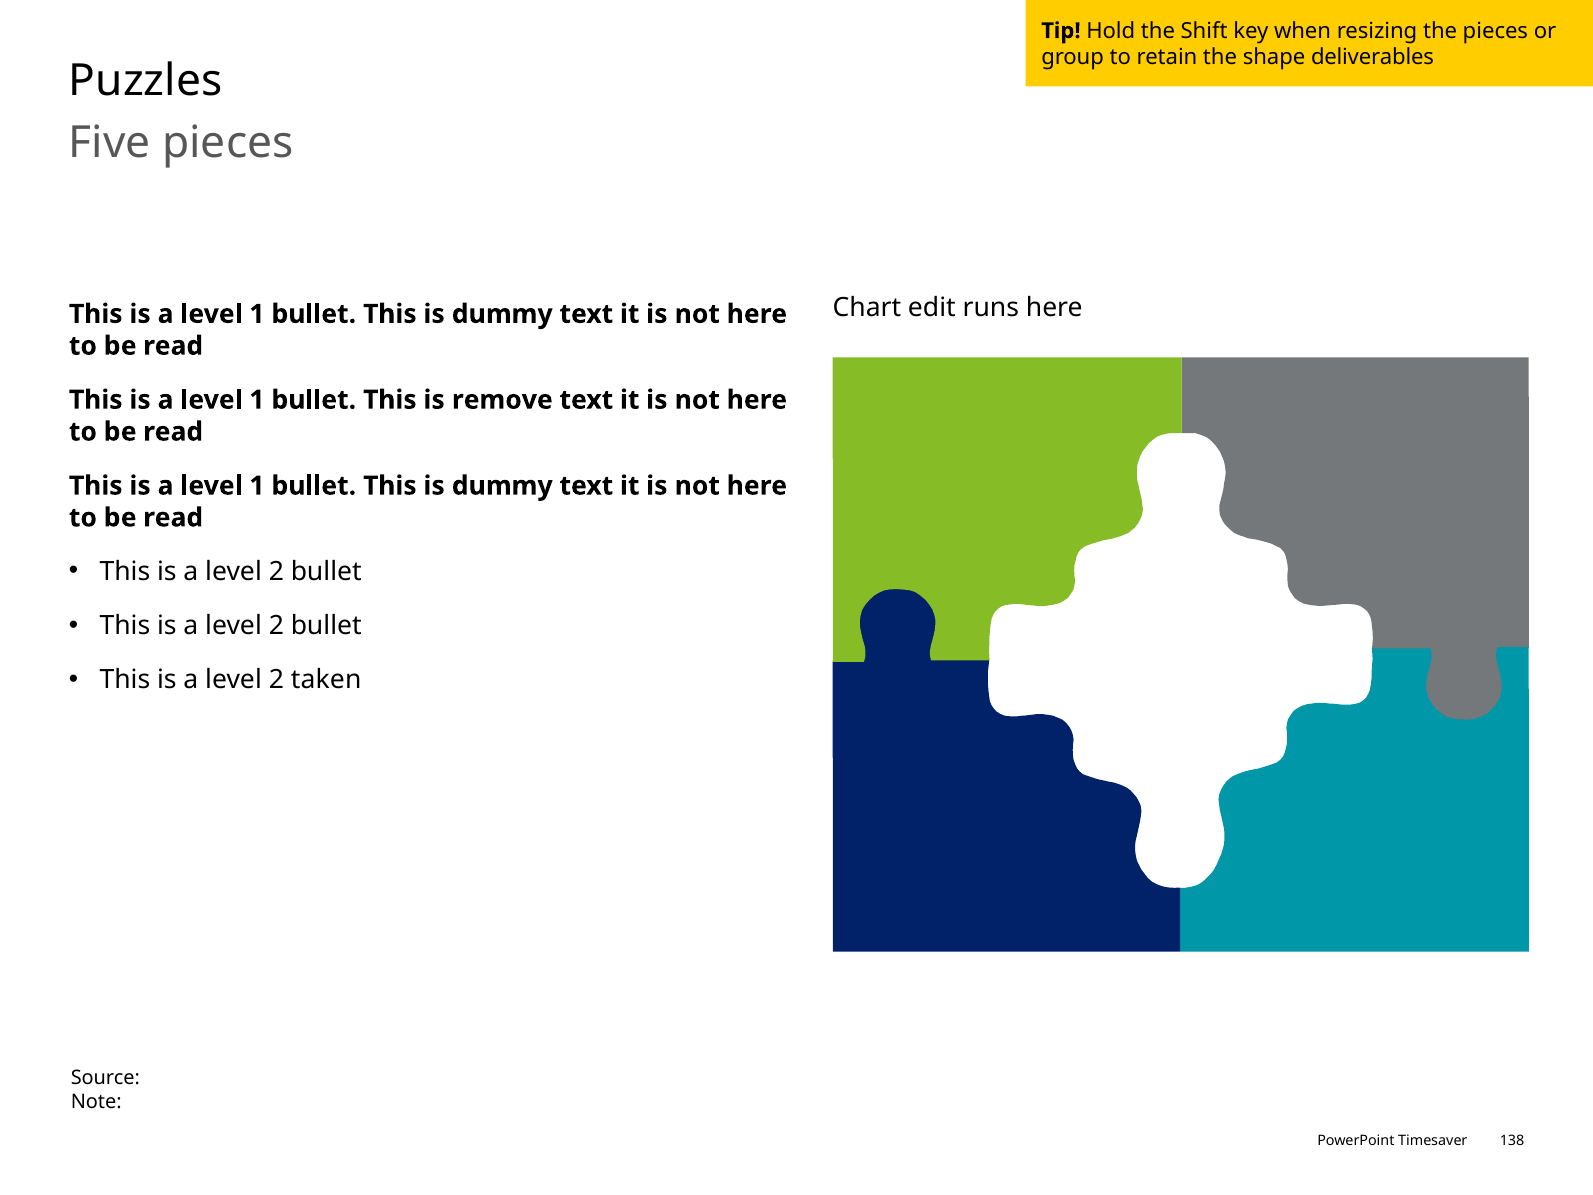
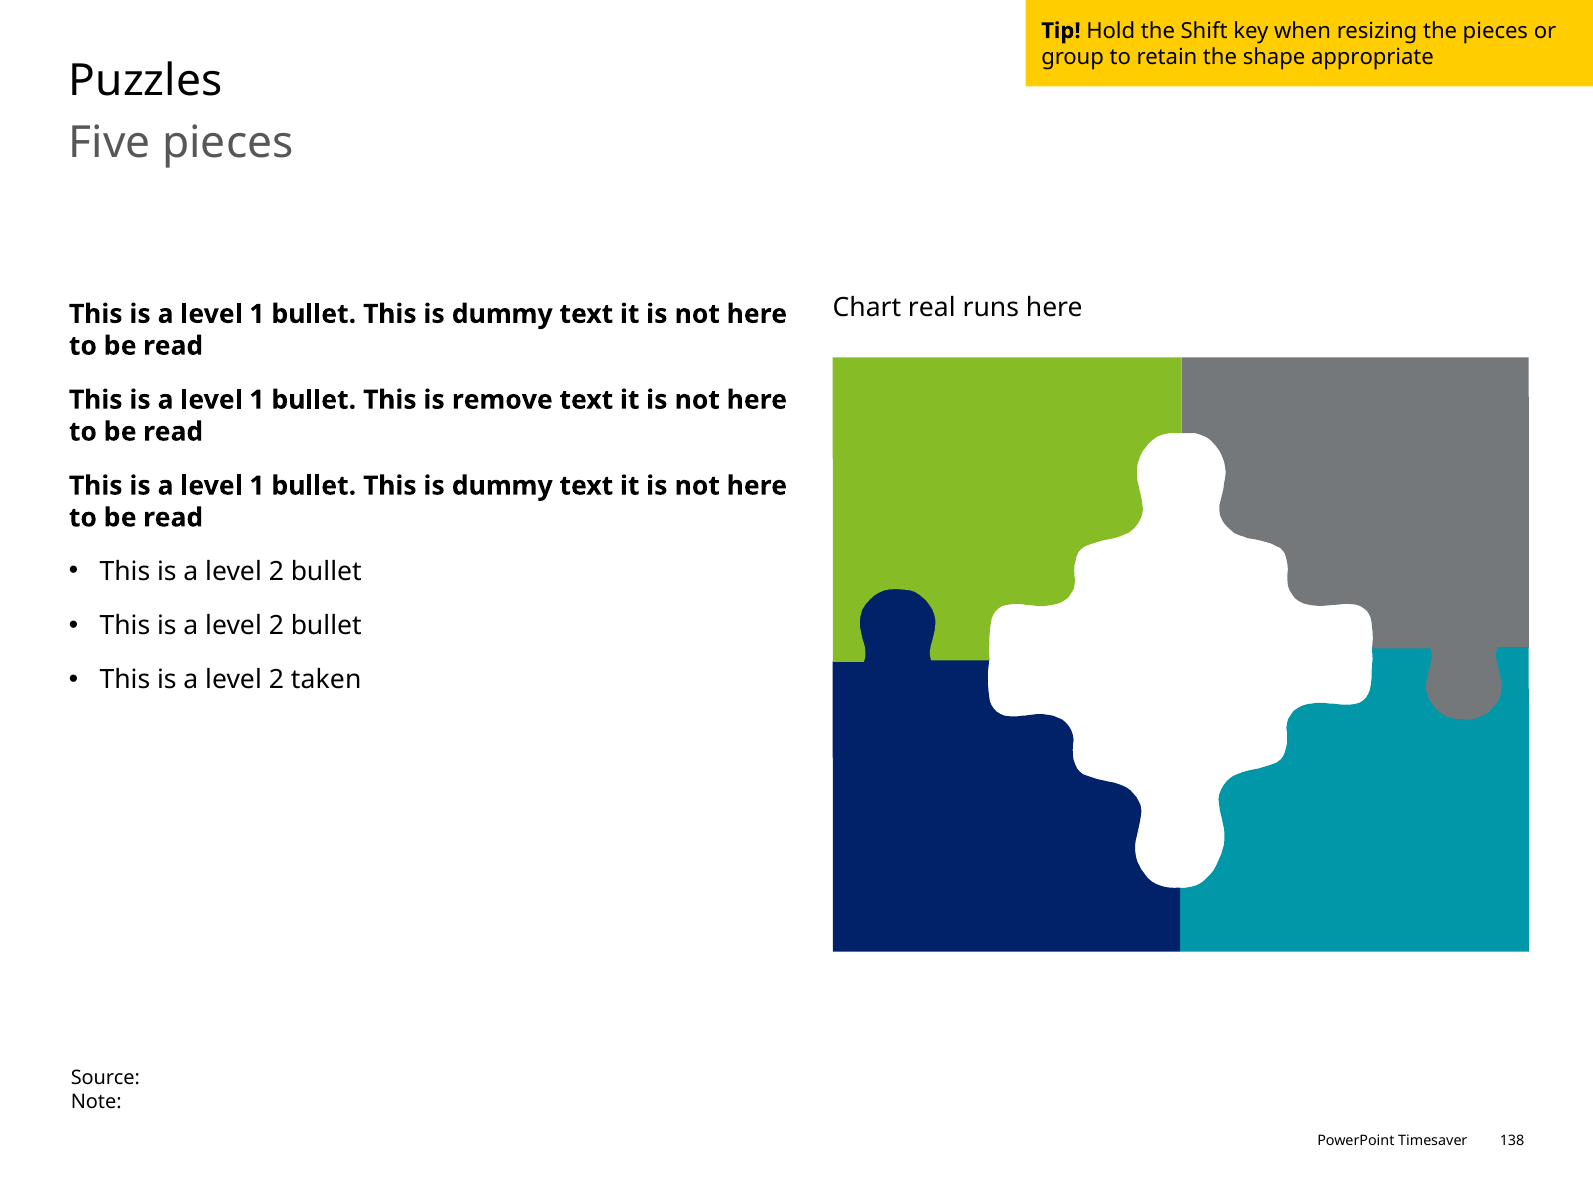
deliverables: deliverables -> appropriate
edit: edit -> real
